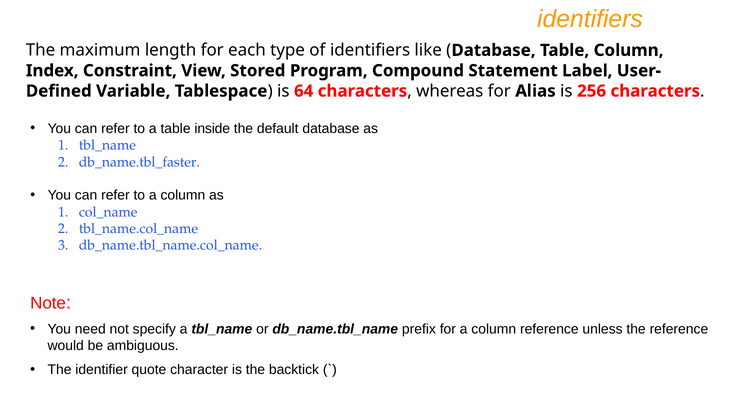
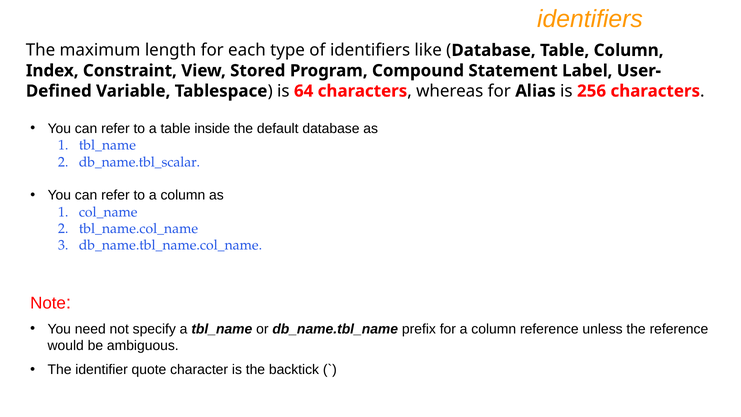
db_name.tbl_faster: db_name.tbl_faster -> db_name.tbl_scalar
